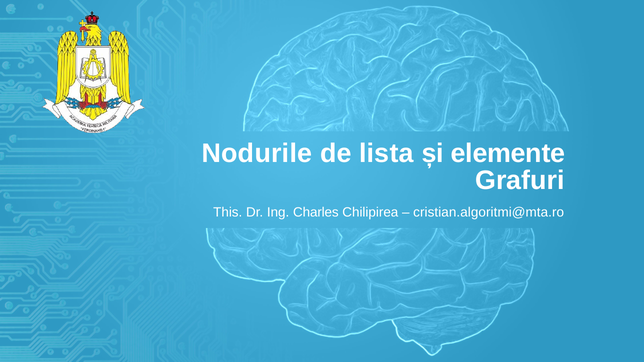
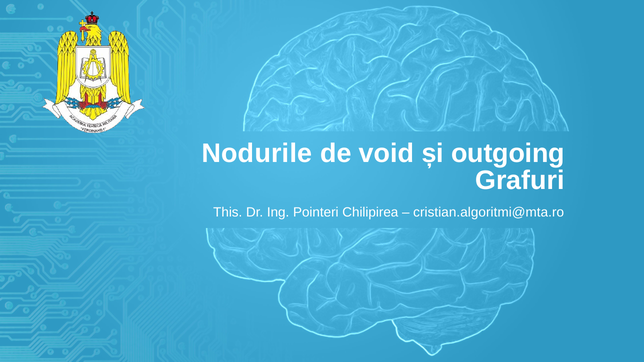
lista: lista -> void
elemente: elemente -> outgoing
Charles: Charles -> Pointeri
